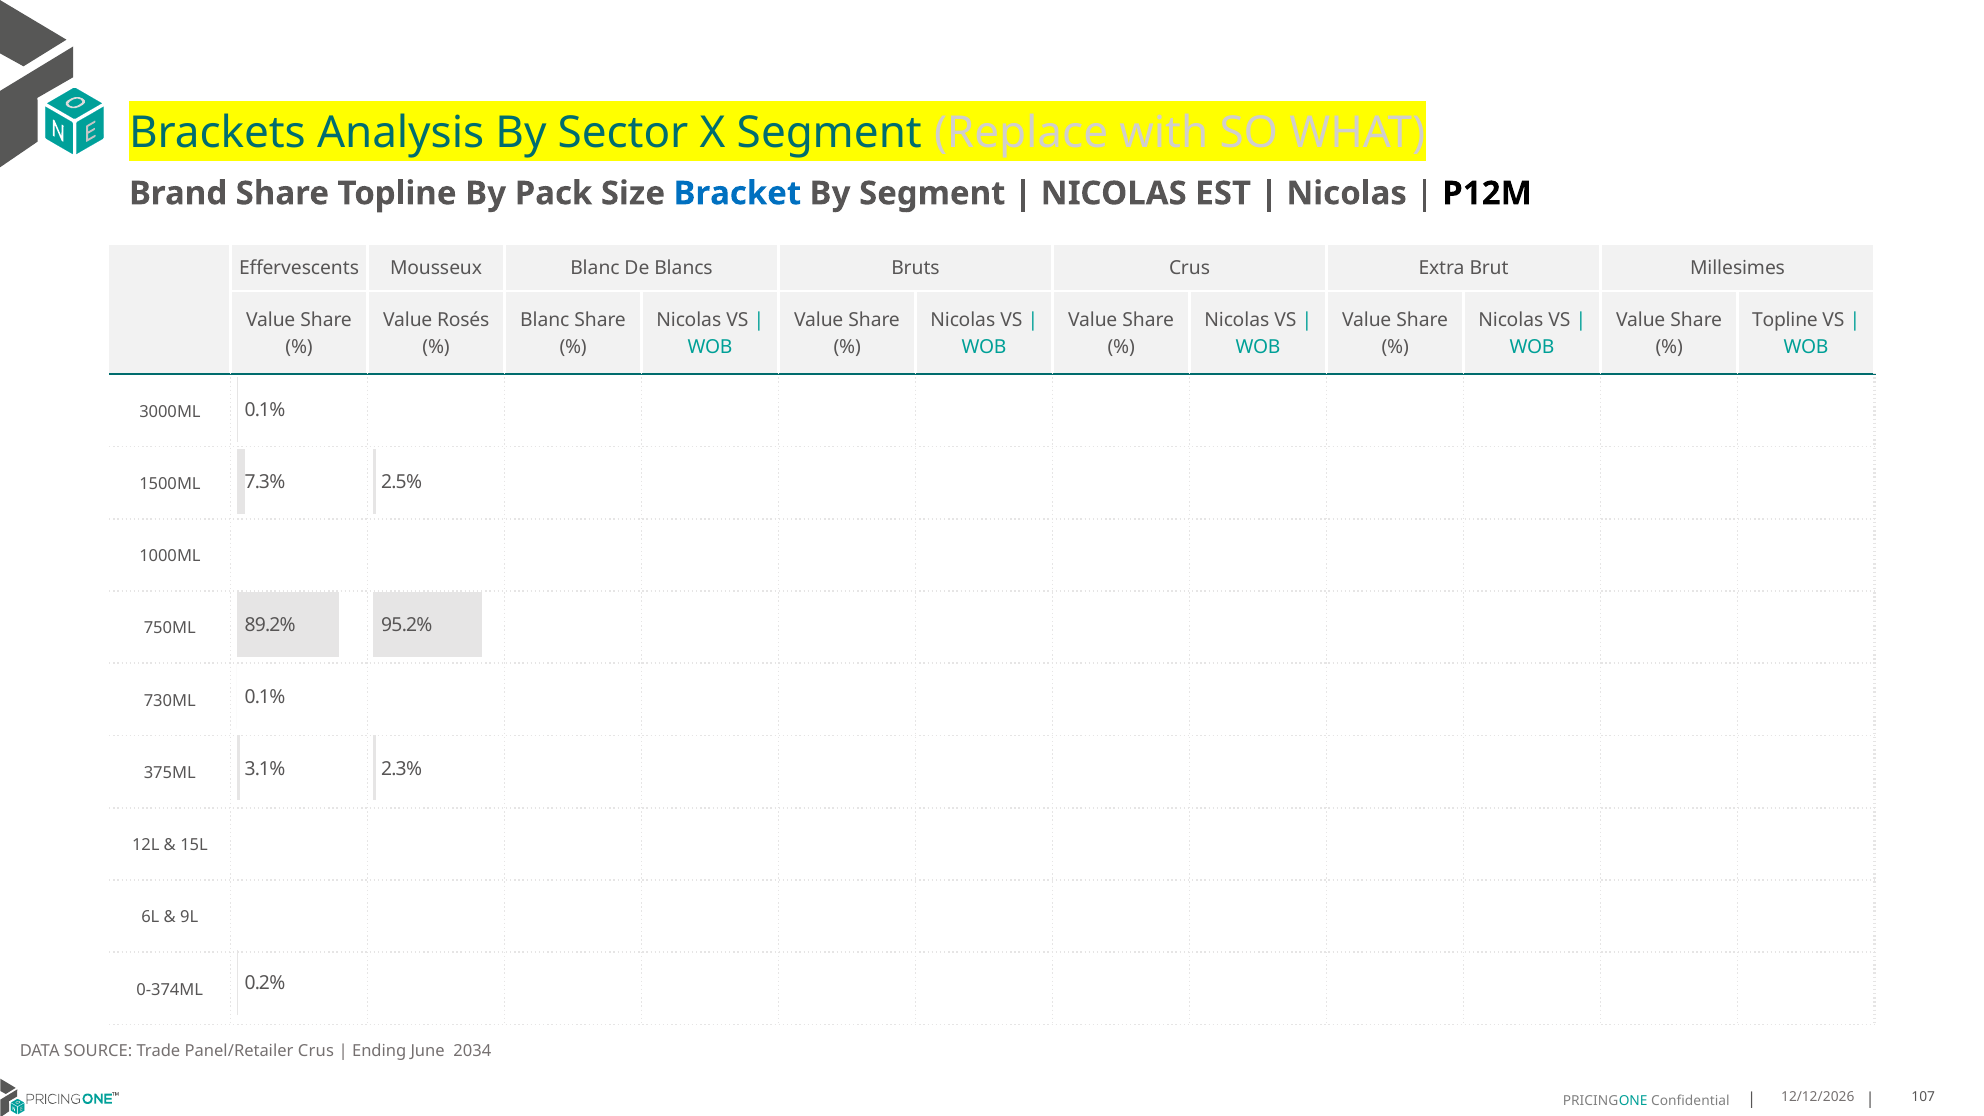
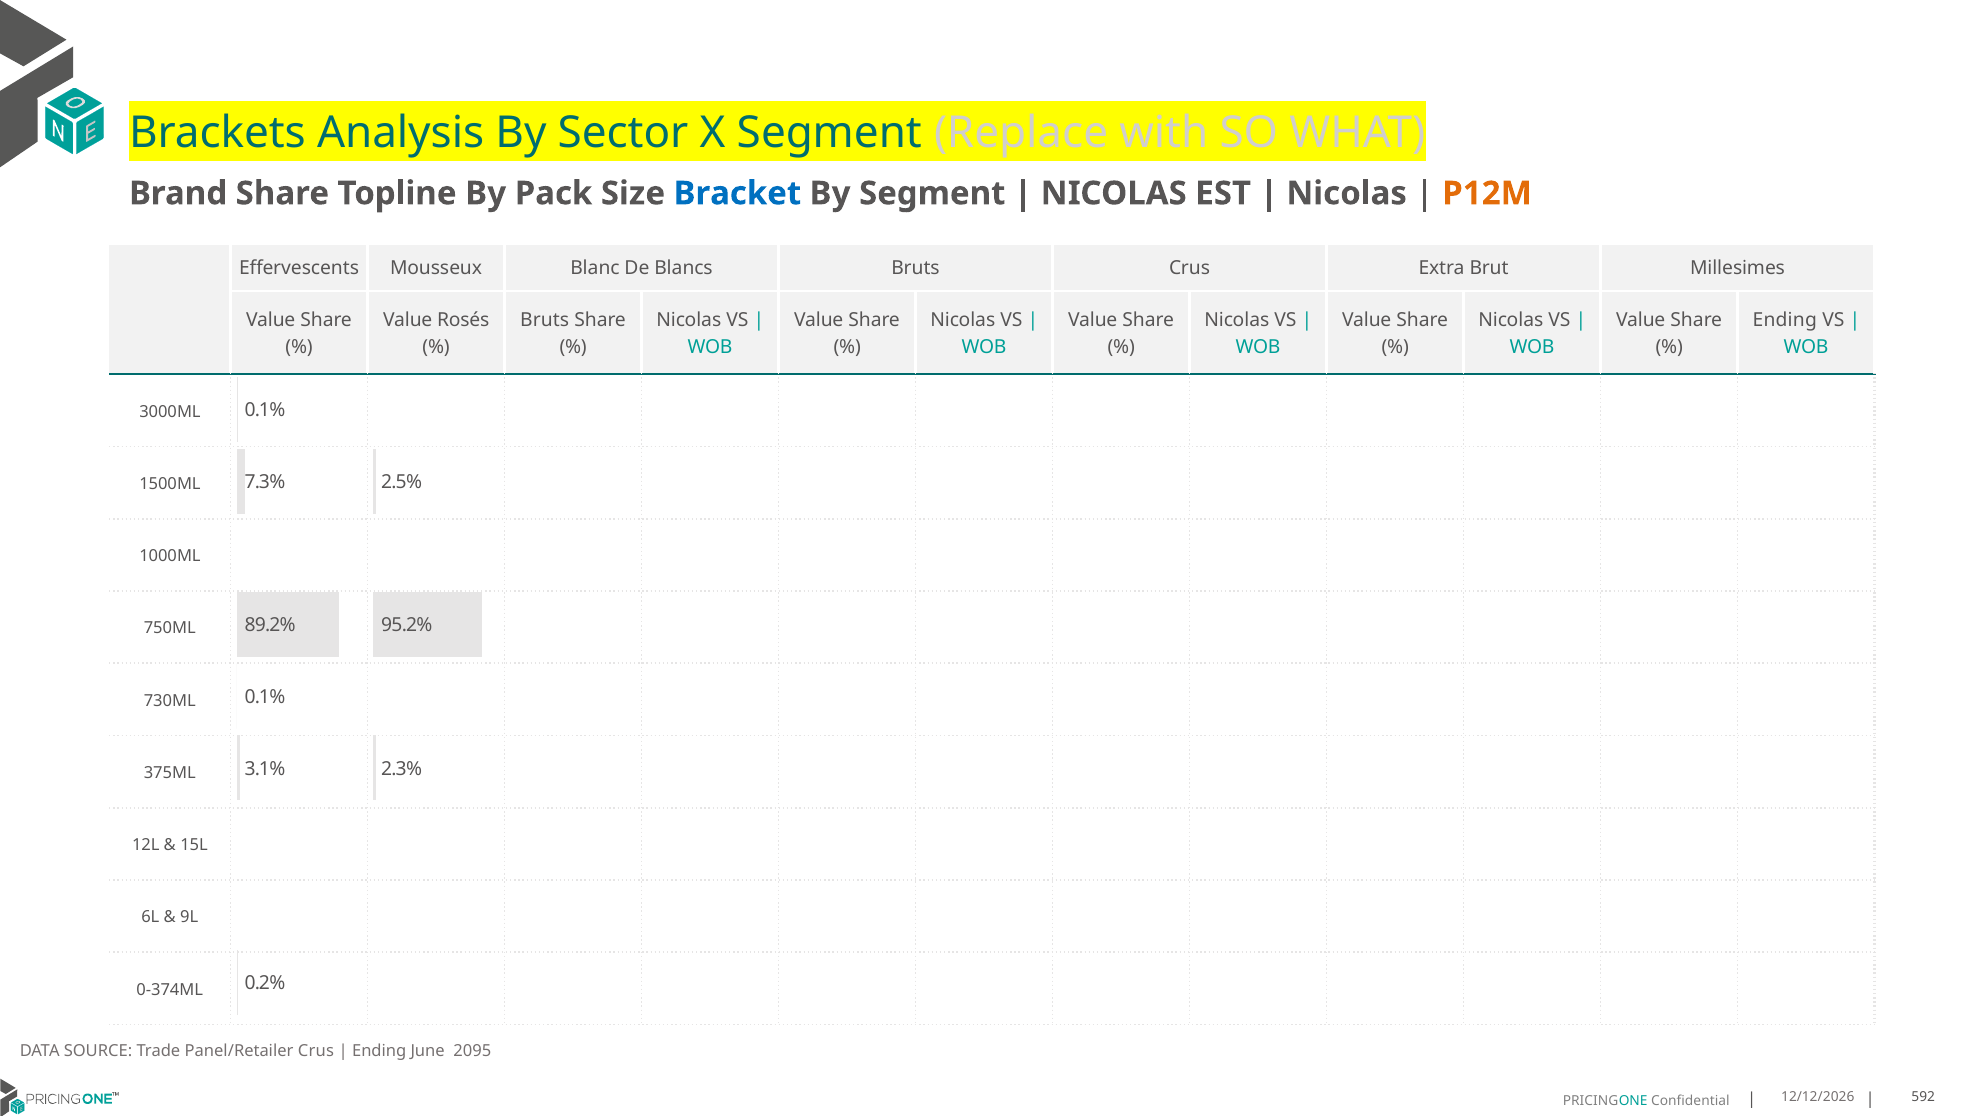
P12M colour: black -> orange
Blanc at (545, 321): Blanc -> Bruts
Topline at (1785, 321): Topline -> Ending
2034: 2034 -> 2095
107: 107 -> 592
